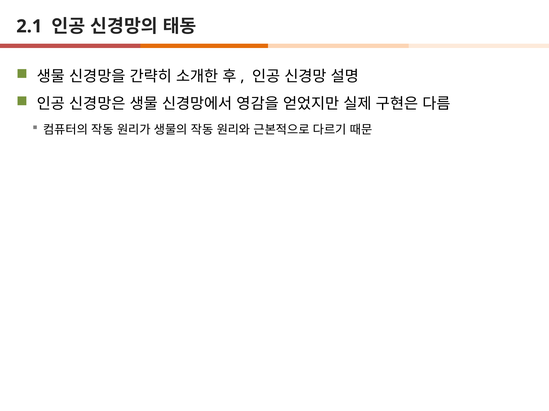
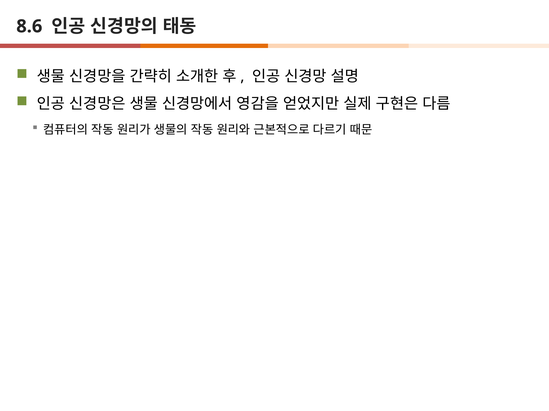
2.1: 2.1 -> 8.6
